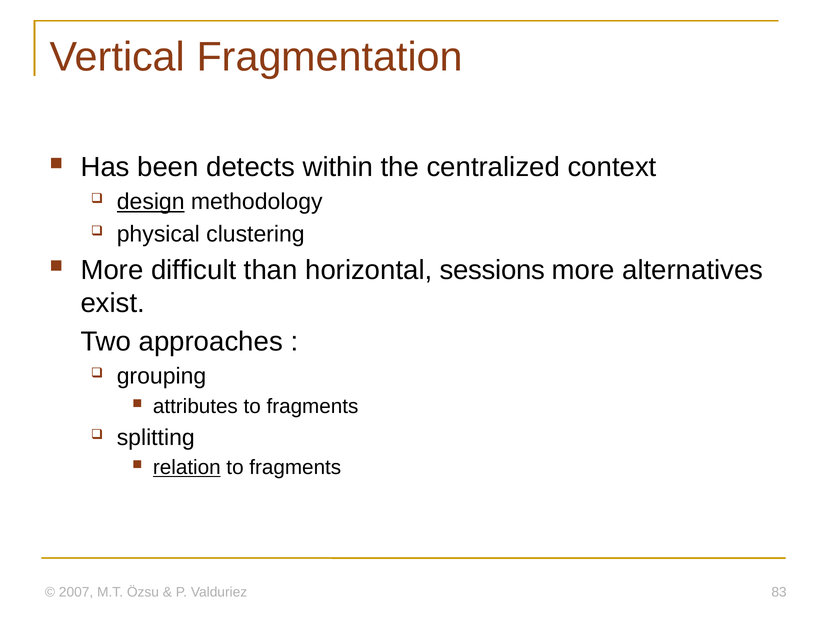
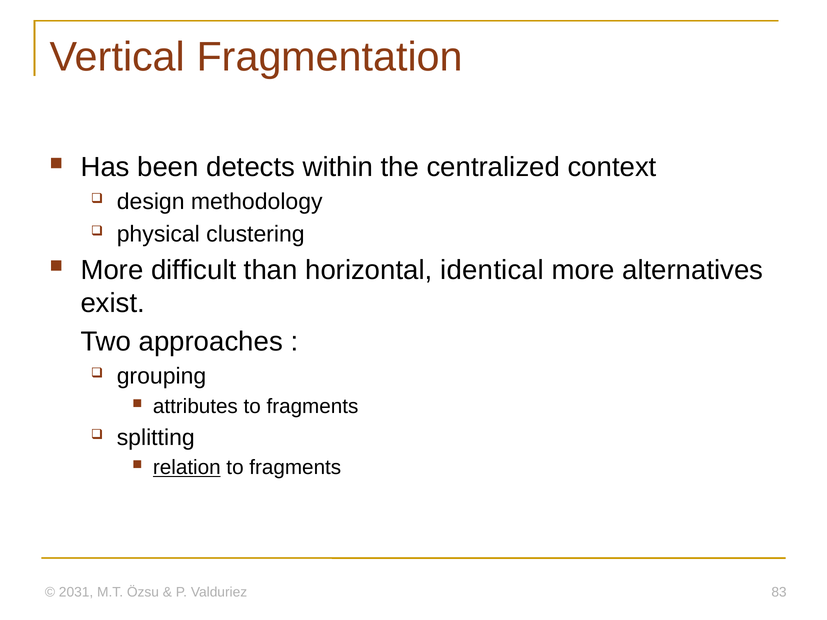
design underline: present -> none
sessions: sessions -> identical
2007: 2007 -> 2031
